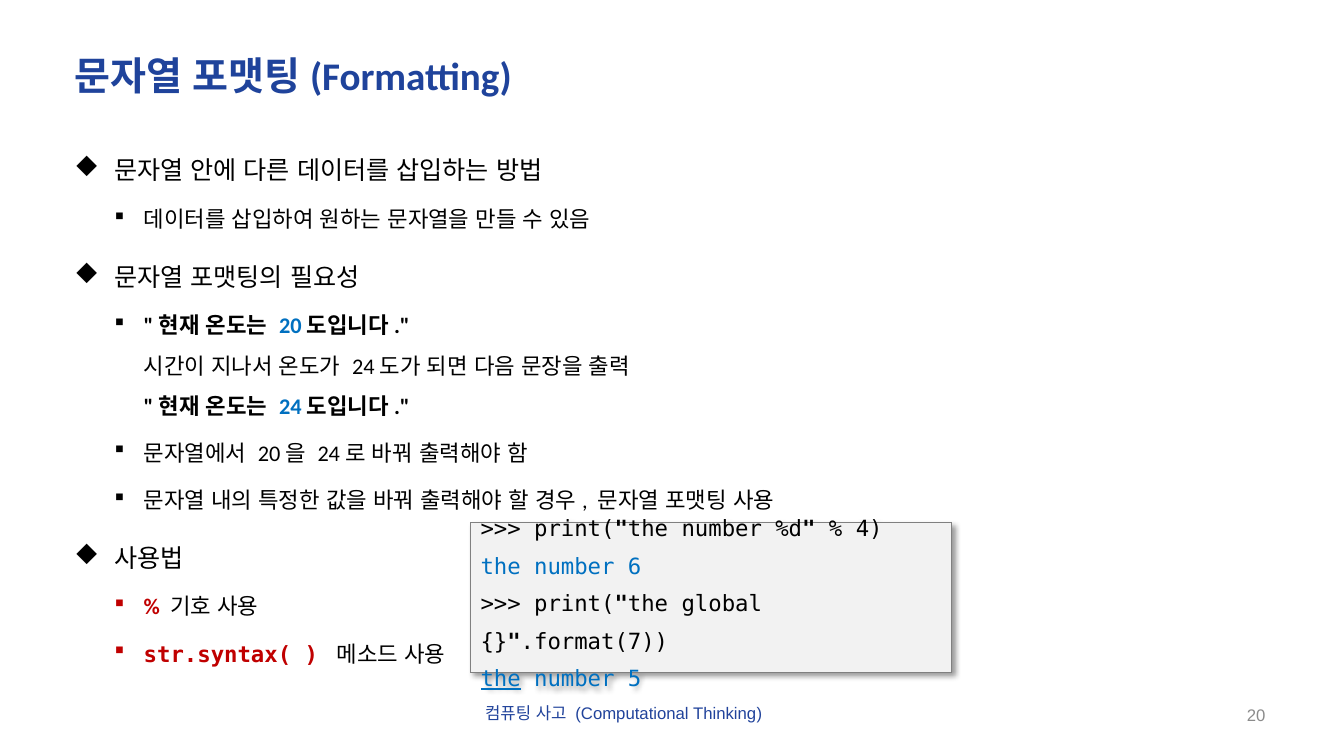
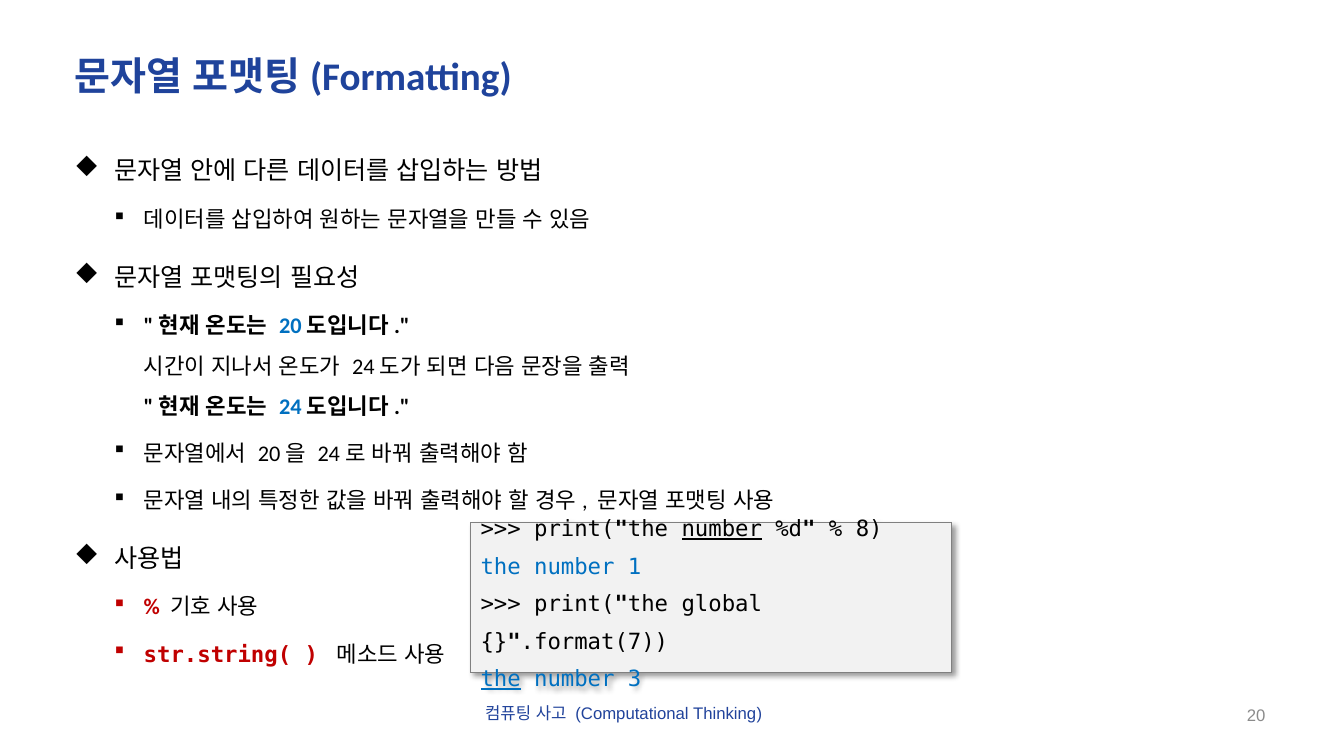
number at (722, 529) underline: none -> present
4: 4 -> 8
6: 6 -> 1
str.syntax(: str.syntax( -> str.string(
5: 5 -> 3
